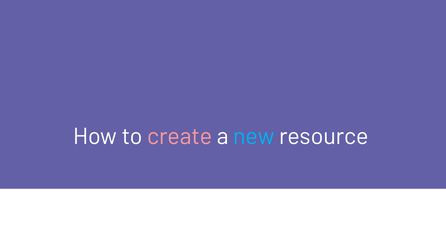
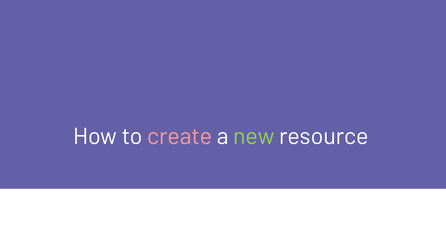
new colour: light blue -> light green
